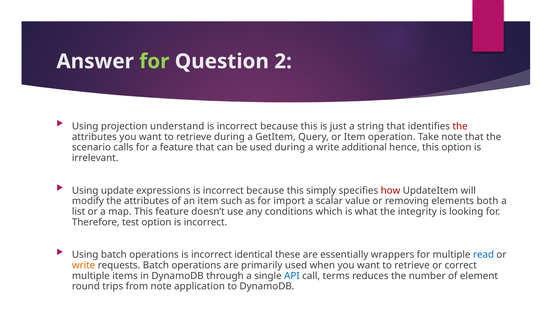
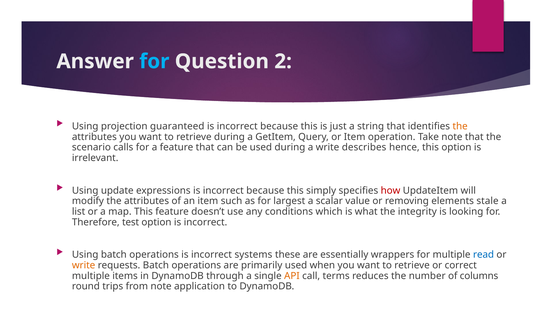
for at (154, 62) colour: light green -> light blue
understand: understand -> guaranteed
the at (460, 126) colour: red -> orange
additional: additional -> describes
import: import -> largest
both: both -> stale
identical: identical -> systems
API colour: blue -> orange
element: element -> columns
